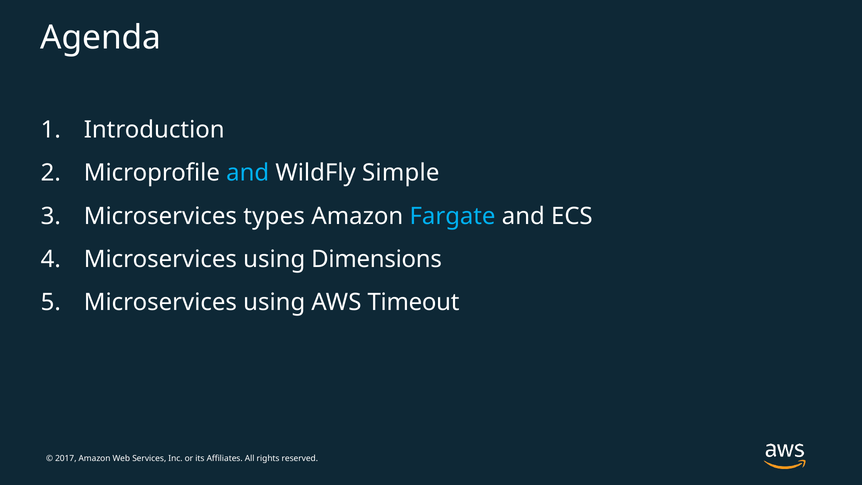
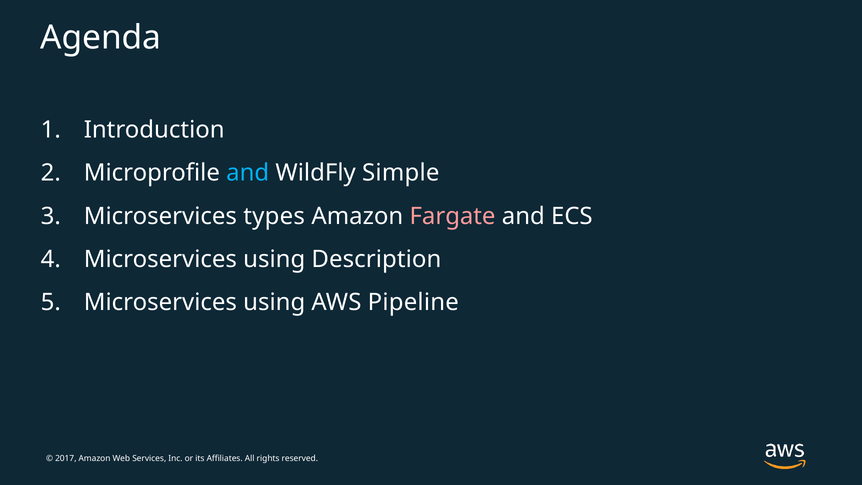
Fargate colour: light blue -> pink
Dimensions: Dimensions -> Description
Timeout: Timeout -> Pipeline
